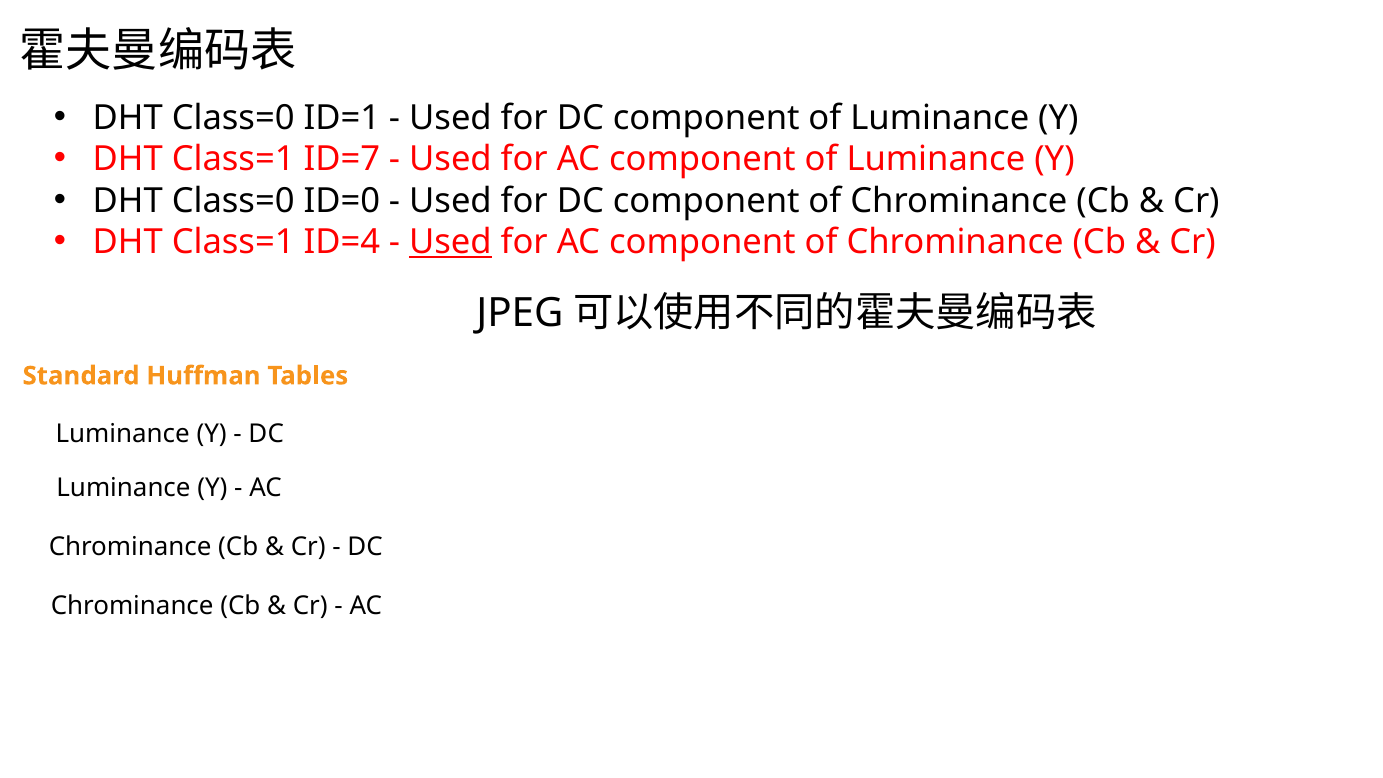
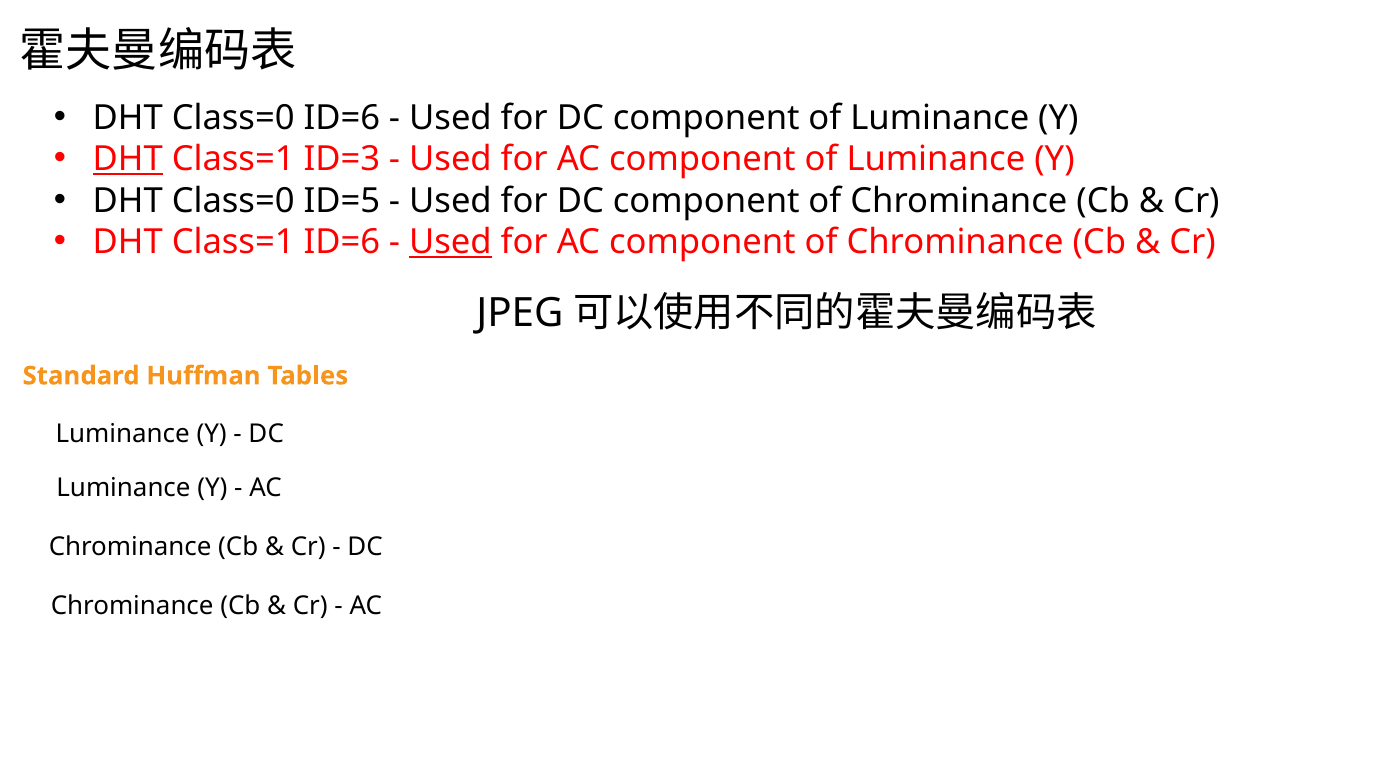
Class=0 ID=1: ID=1 -> ID=6
DHT at (128, 159) underline: none -> present
ID=7: ID=7 -> ID=3
ID=0: ID=0 -> ID=5
Class=1 ID=4: ID=4 -> ID=6
